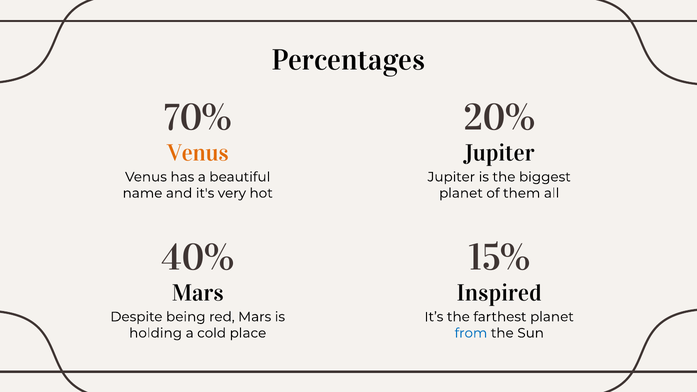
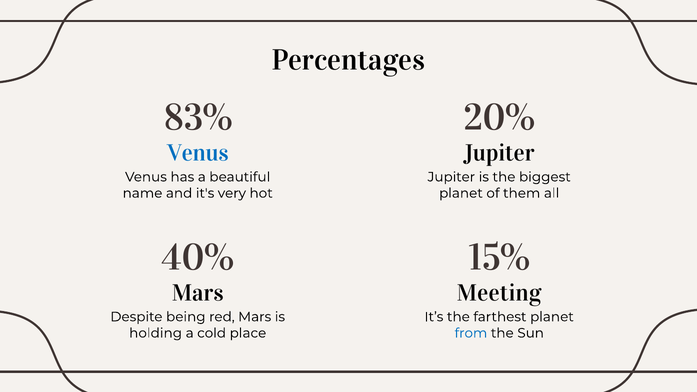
70%: 70% -> 83%
Venus at (198, 153) colour: orange -> blue
Inspired: Inspired -> Meeting
